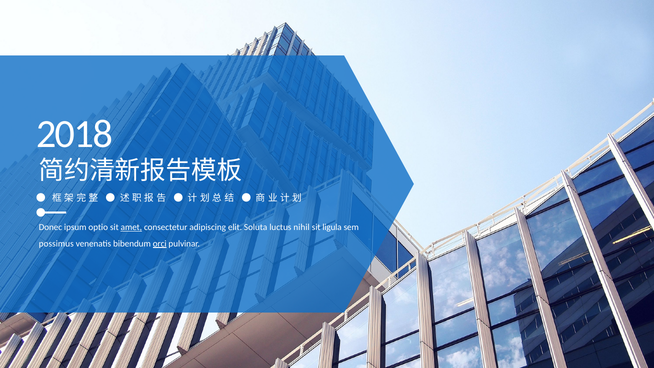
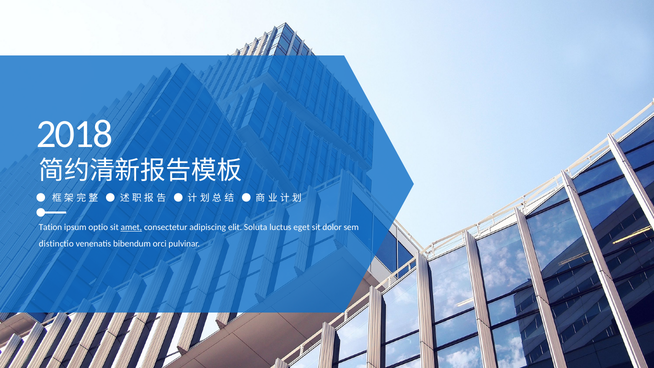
Donec: Donec -> Tation
nihil: nihil -> eget
ligula: ligula -> dolor
possimus: possimus -> distinctio
orci underline: present -> none
